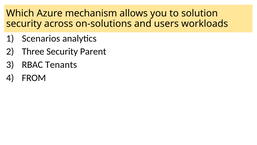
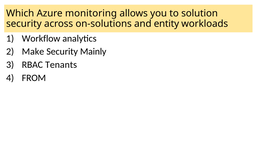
mechanism: mechanism -> monitoring
users: users -> entity
Scenarios: Scenarios -> Workflow
Three: Three -> Make
Parent: Parent -> Mainly
